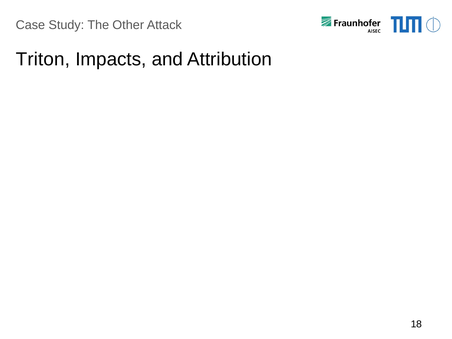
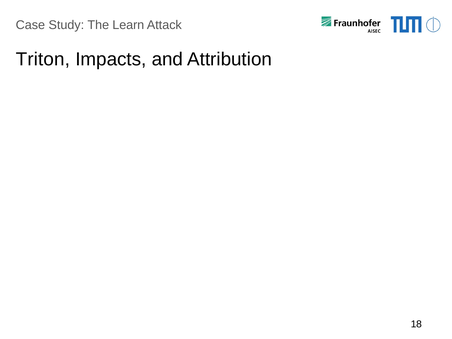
Other: Other -> Learn
